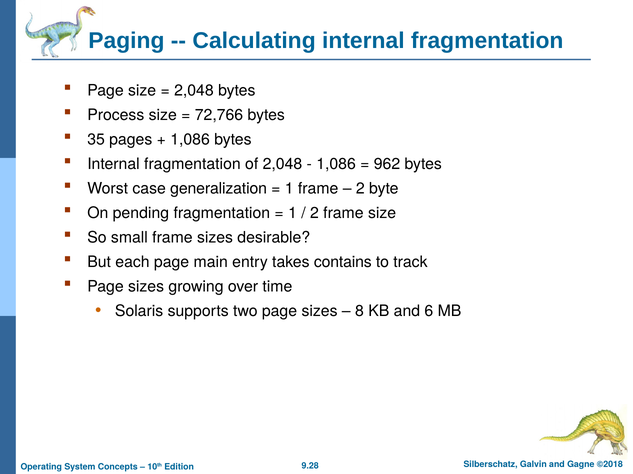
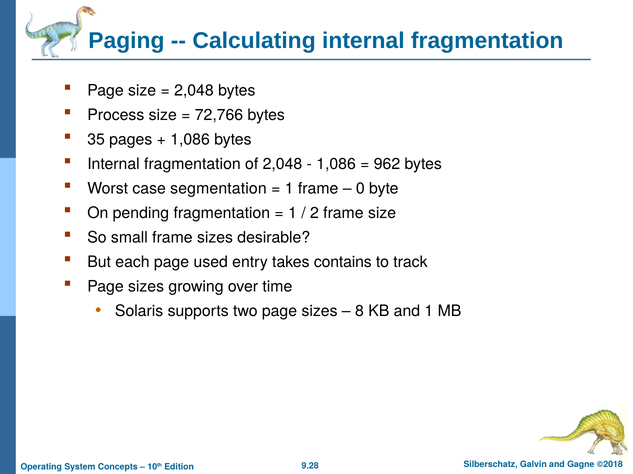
generalization: generalization -> segmentation
2 at (360, 189): 2 -> 0
main: main -> used
and 6: 6 -> 1
